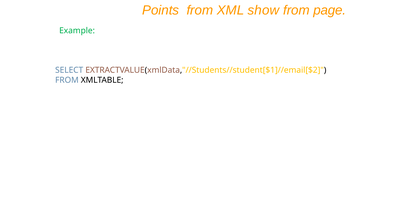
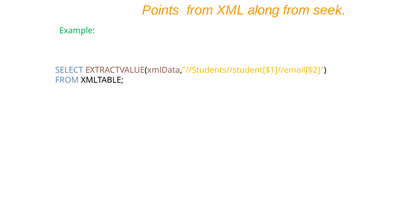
show: show -> along
page: page -> seek
